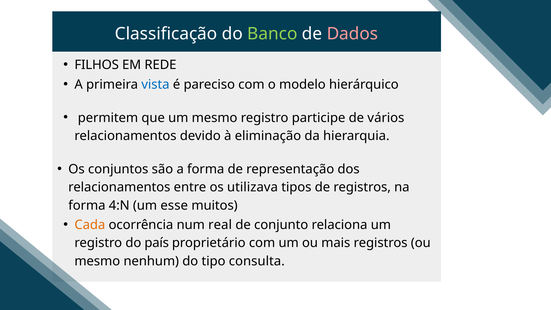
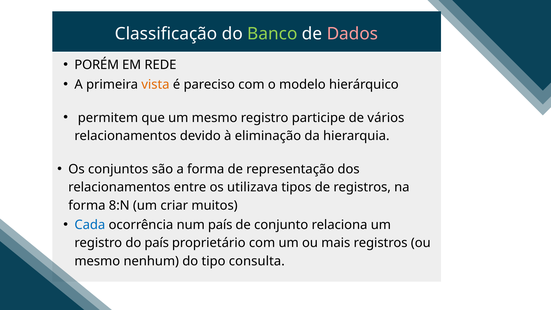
FILHOS: FILHOS -> PORÉM
vista colour: blue -> orange
4:N: 4:N -> 8:N
esse: esse -> criar
Cada colour: orange -> blue
num real: real -> país
